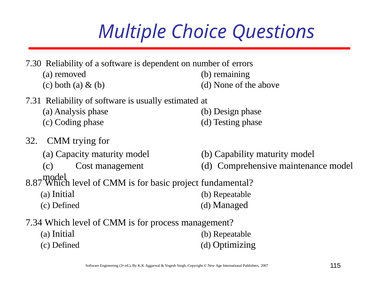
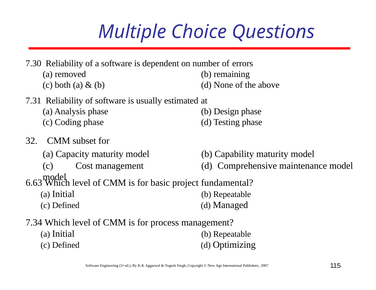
trying: trying -> subset
8.87: 8.87 -> 6.63
